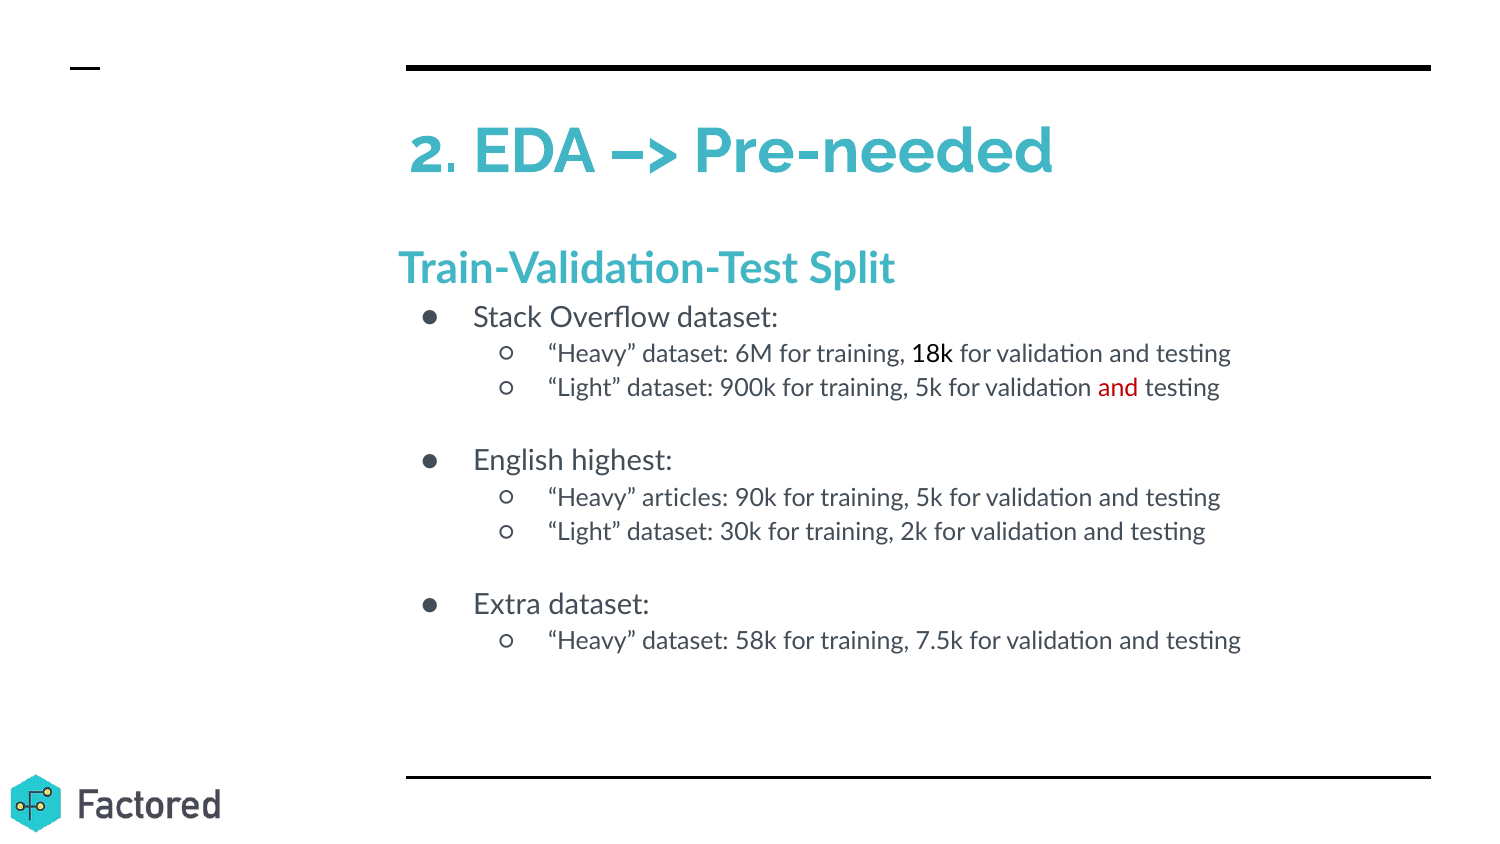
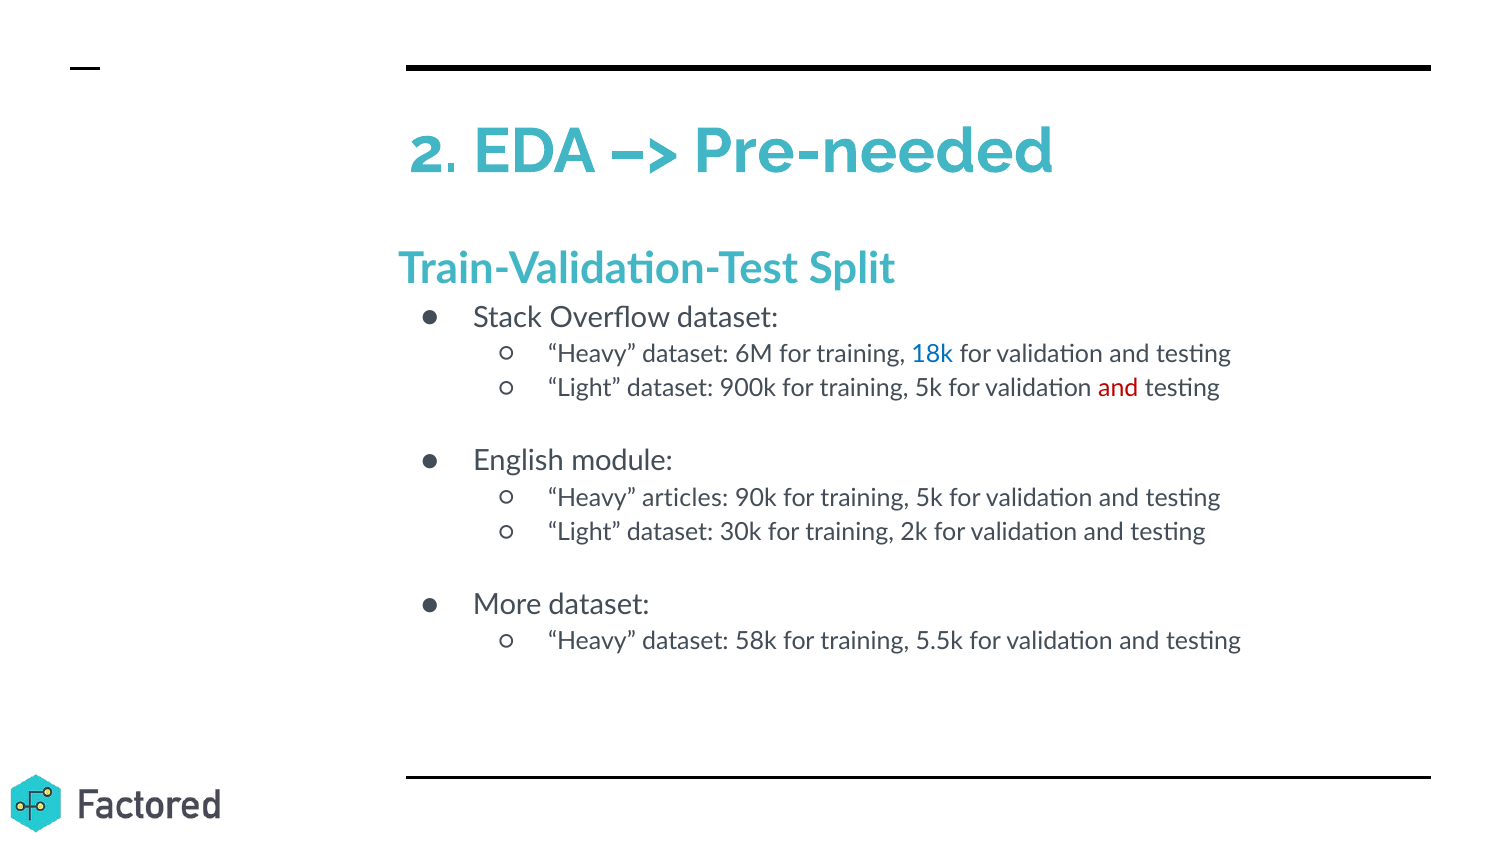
18k colour: black -> blue
highest: highest -> module
Extra: Extra -> More
7.5k: 7.5k -> 5.5k
